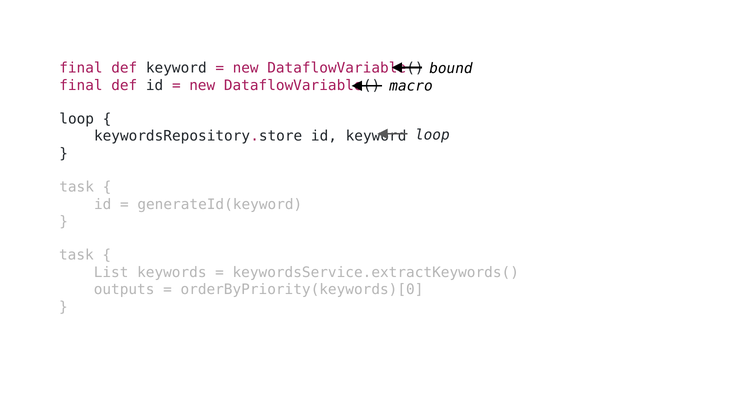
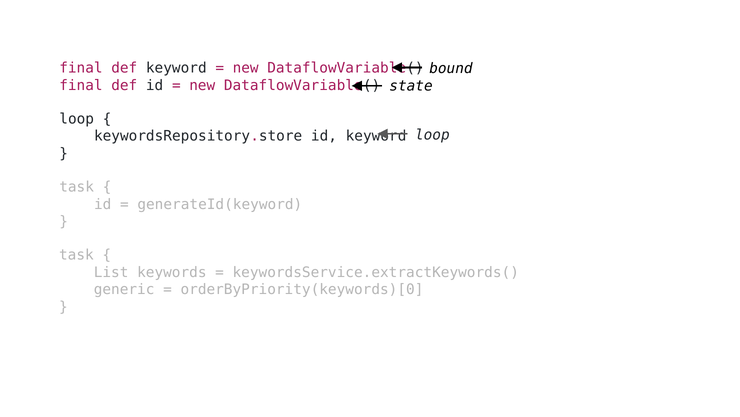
macro: macro -> state
outputs: outputs -> generic
